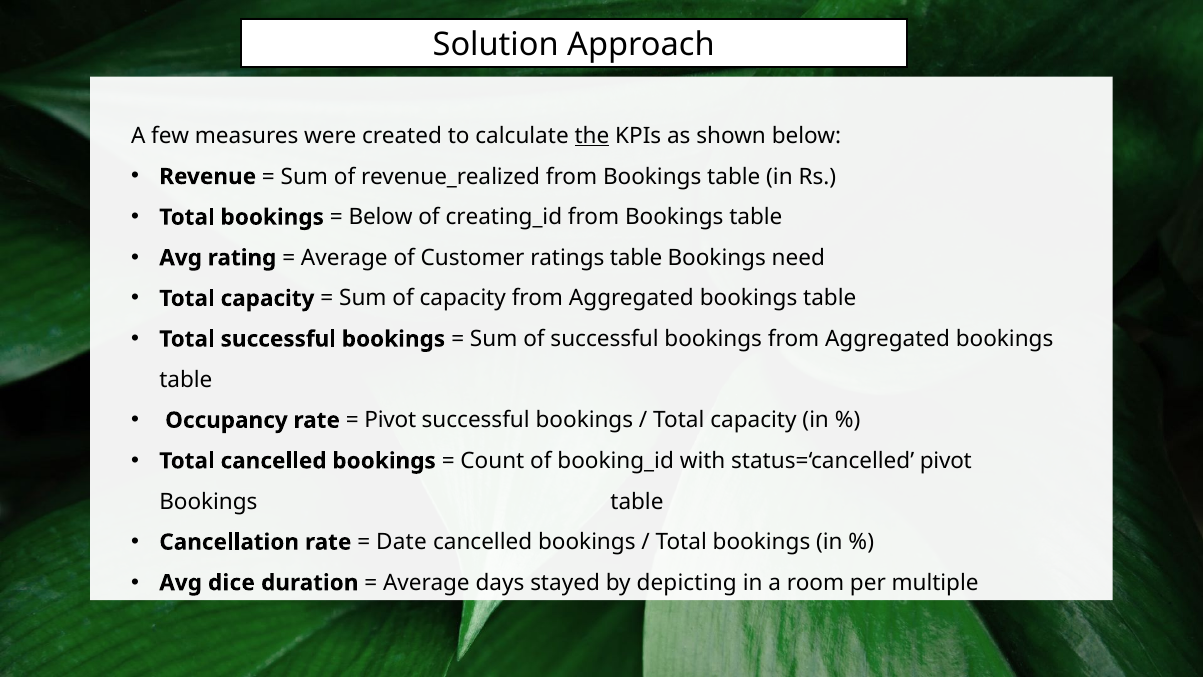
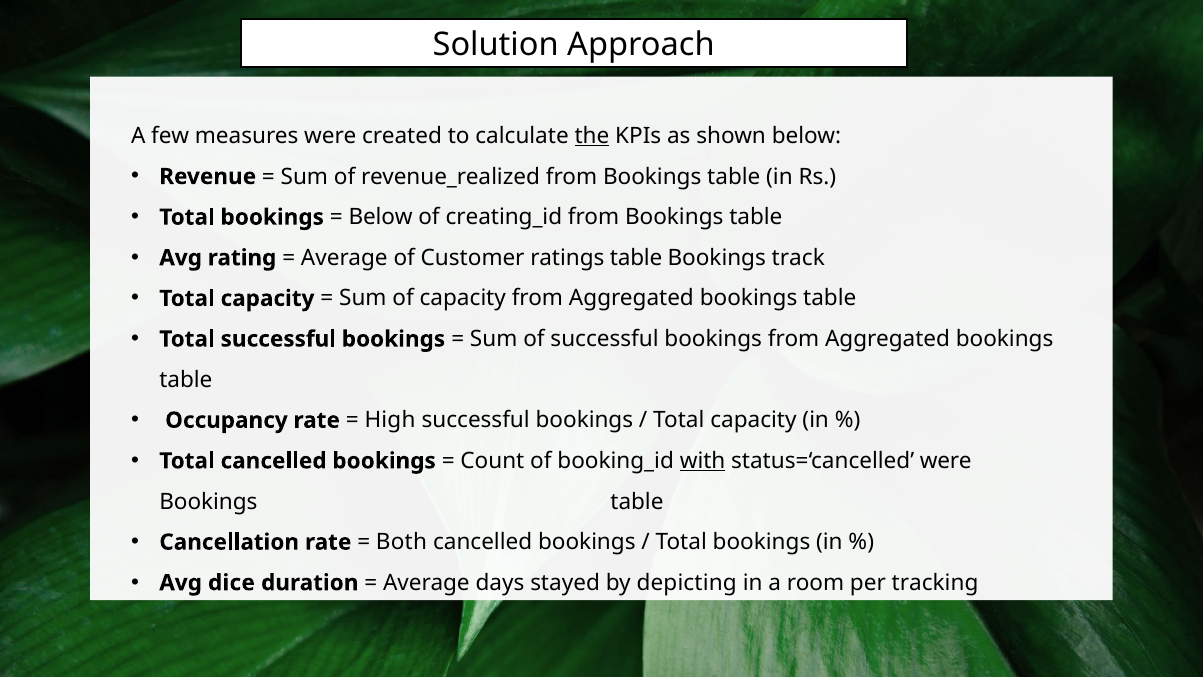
need: need -> track
Pivot at (390, 420): Pivot -> High
with underline: none -> present
status=‘cancelled pivot: pivot -> were
Date: Date -> Both
multiple: multiple -> tracking
